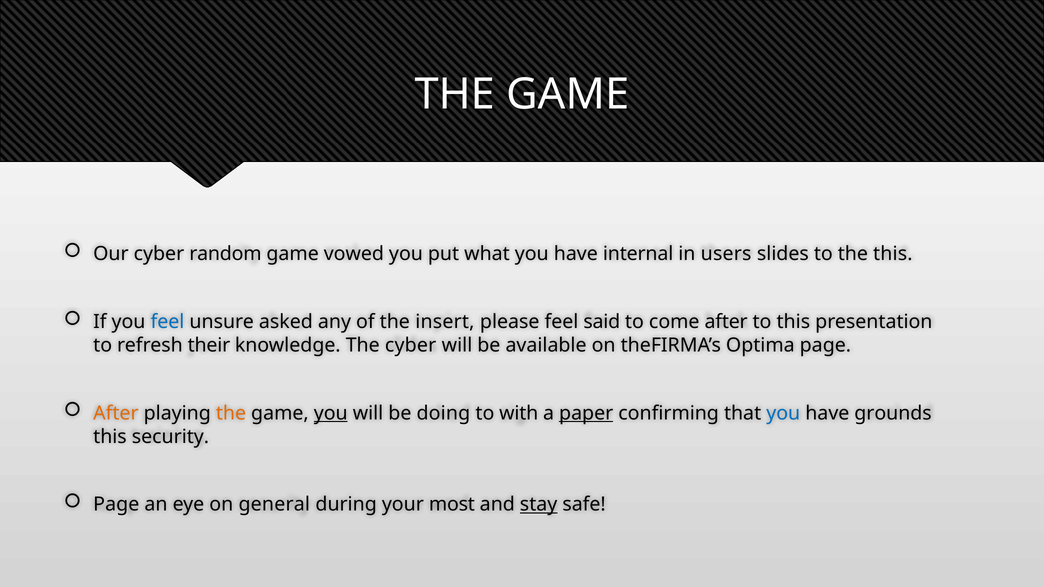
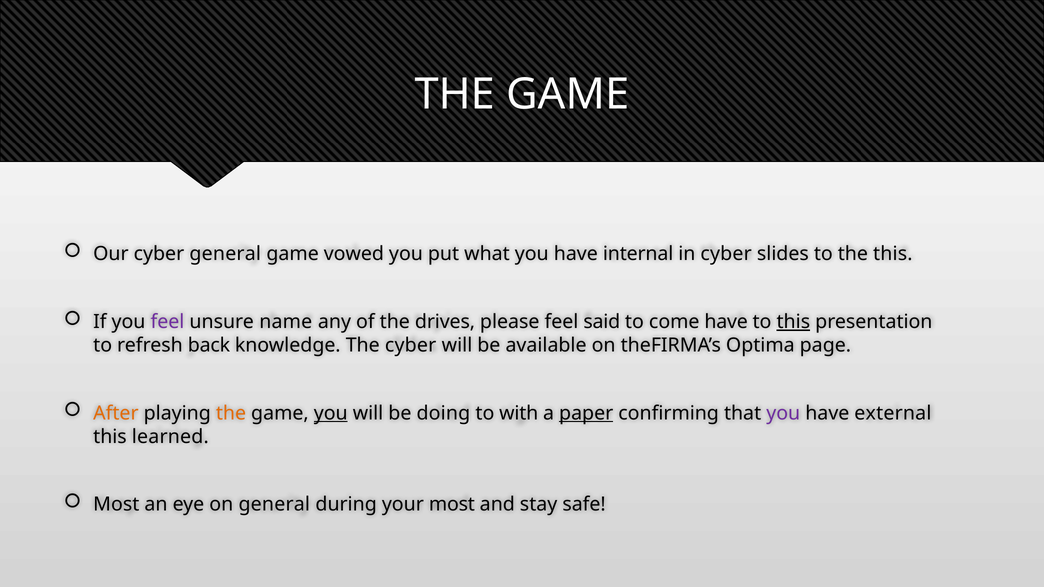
cyber random: random -> general
in users: users -> cyber
feel at (167, 322) colour: blue -> purple
asked: asked -> name
insert: insert -> drives
come after: after -> have
this at (793, 322) underline: none -> present
their: their -> back
you at (783, 413) colour: blue -> purple
grounds: grounds -> external
security: security -> learned
Page at (116, 505): Page -> Most
stay underline: present -> none
